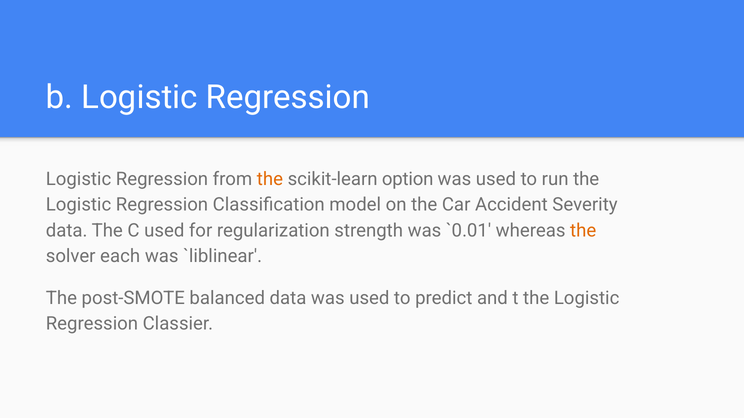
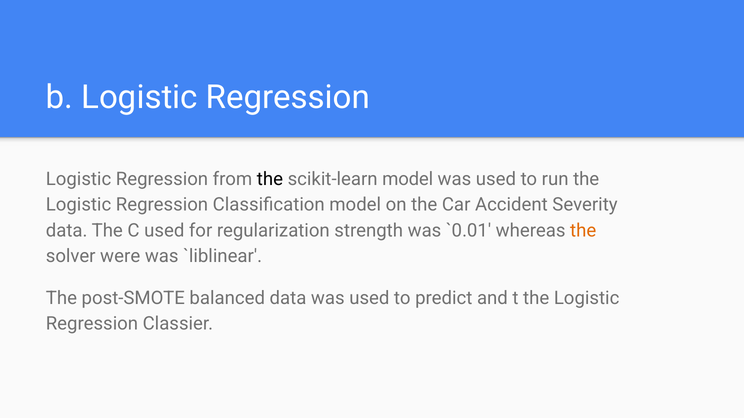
the at (270, 179) colour: orange -> black
scikit-learn option: option -> model
each: each -> were
